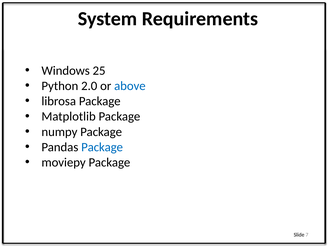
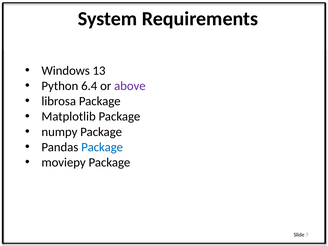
25: 25 -> 13
2.0: 2.0 -> 6.4
above colour: blue -> purple
